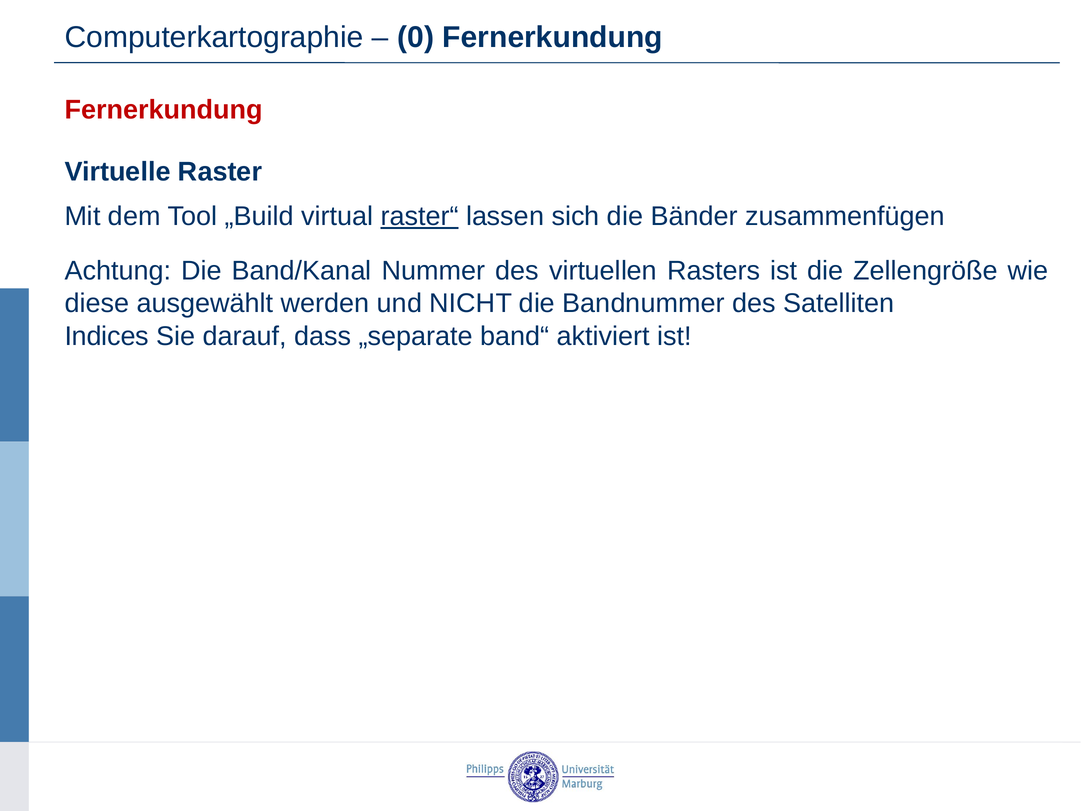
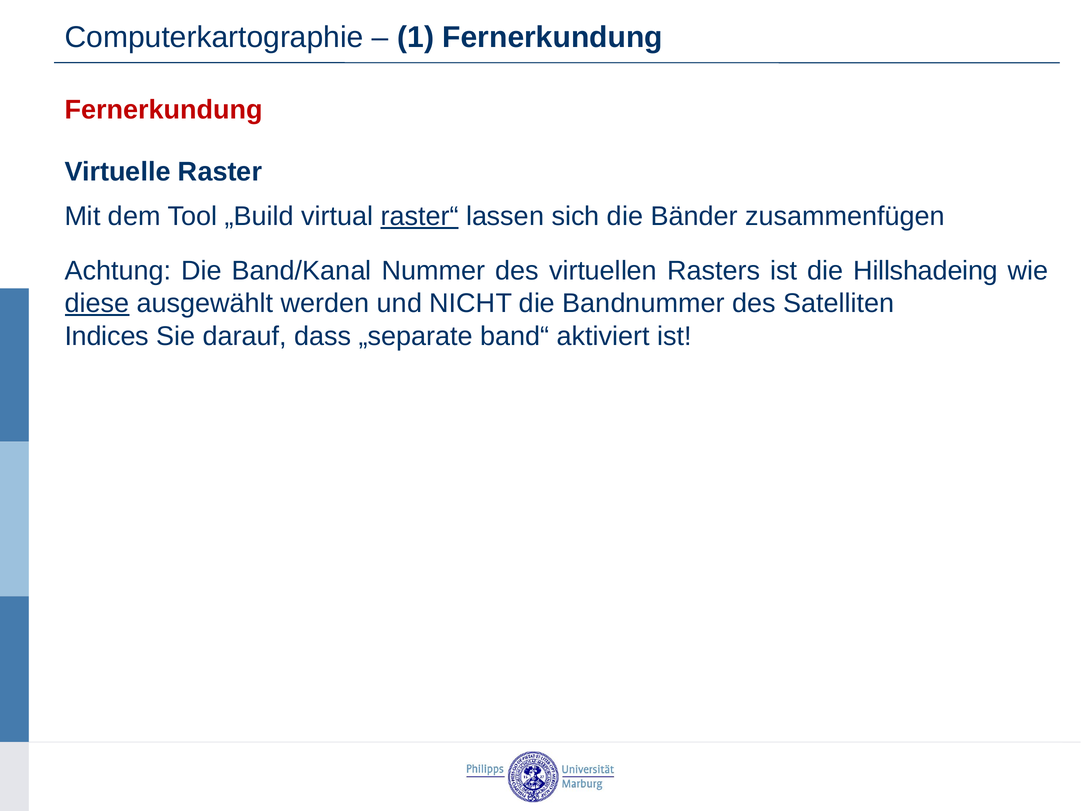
0: 0 -> 1
Zellengröße: Zellengröße -> Hillshadeing
diese underline: none -> present
